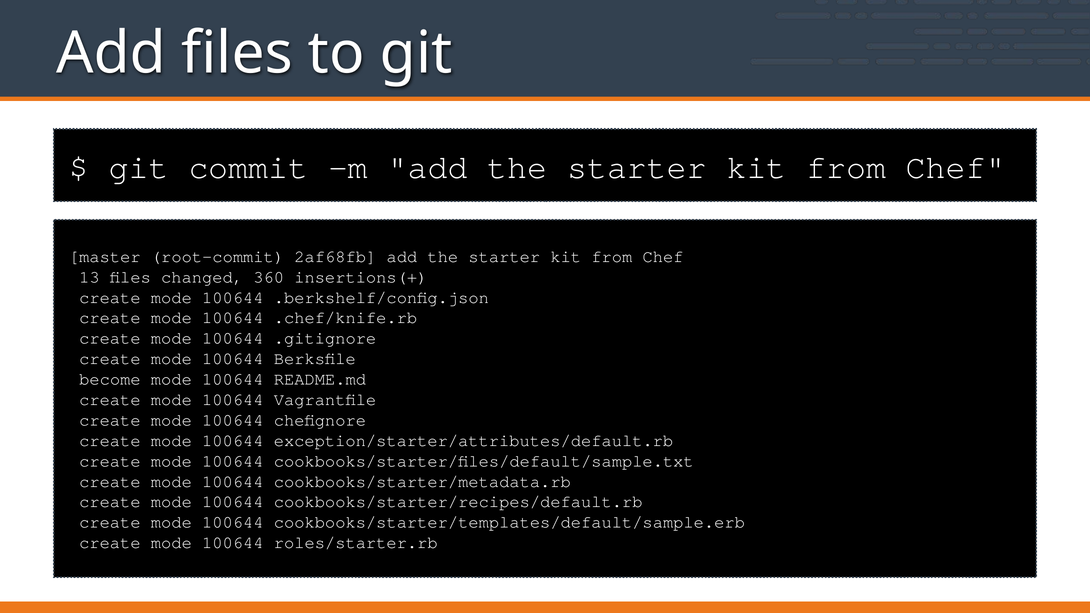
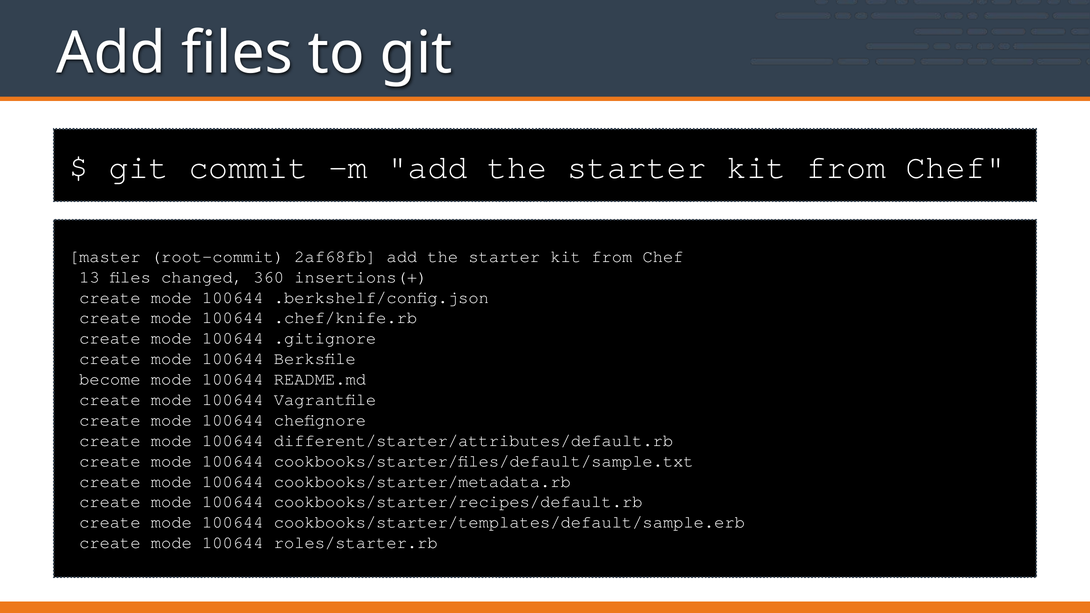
exception/starter/attributes/default.rb: exception/starter/attributes/default.rb -> different/starter/attributes/default.rb
